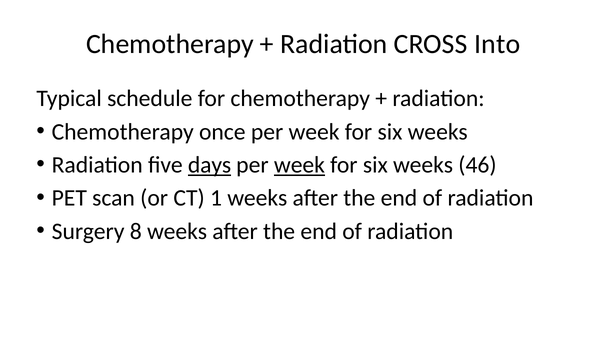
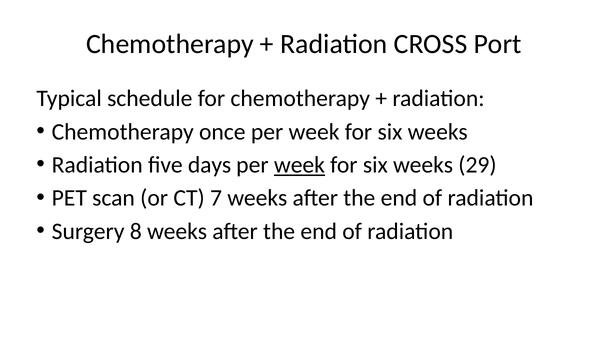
Into: Into -> Port
days underline: present -> none
46: 46 -> 29
1: 1 -> 7
